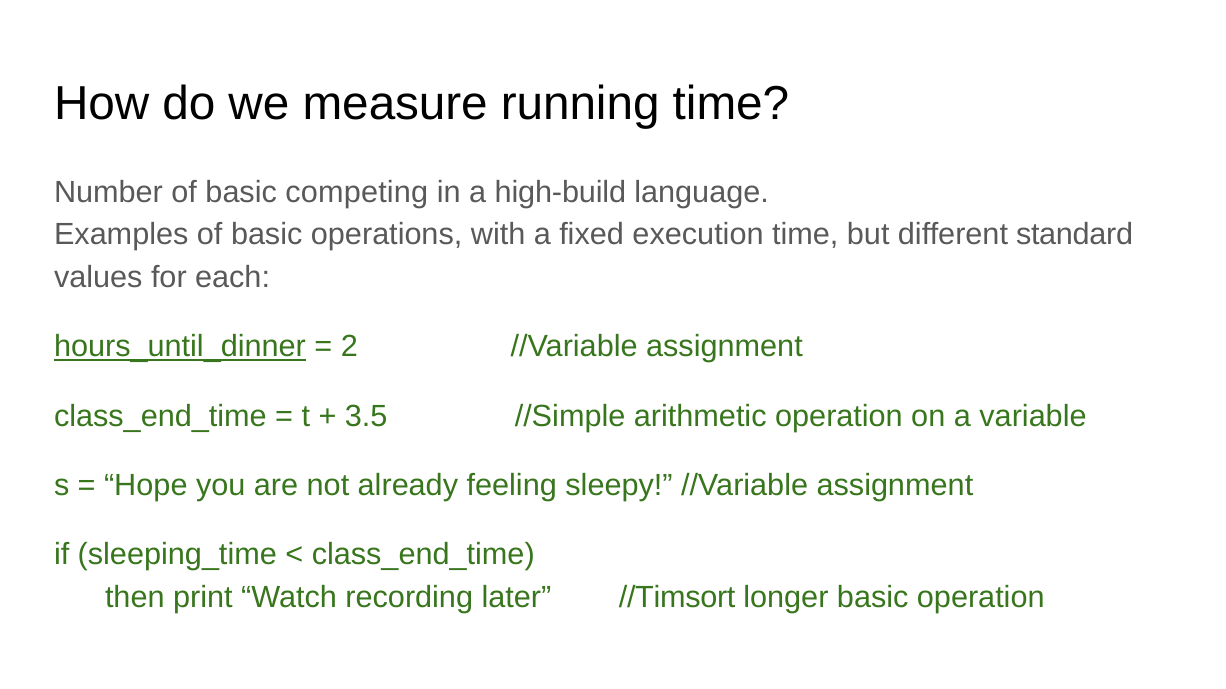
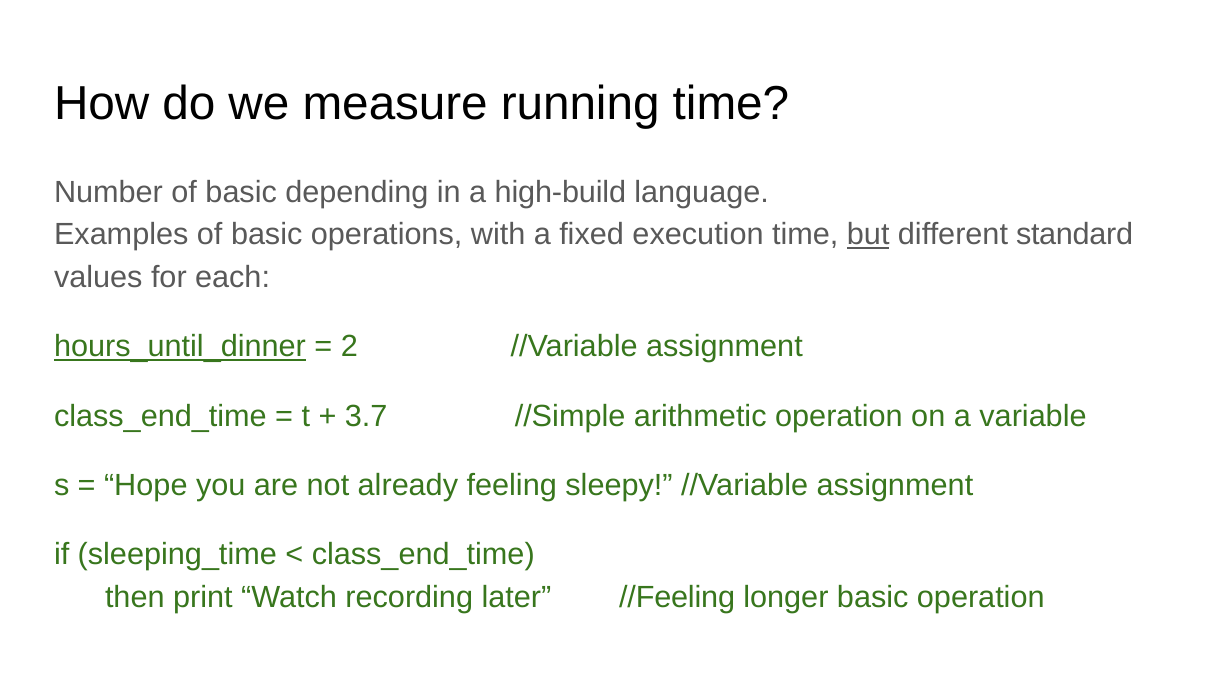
competing: competing -> depending
but underline: none -> present
3.5: 3.5 -> 3.7
//Timsort: //Timsort -> //Feeling
